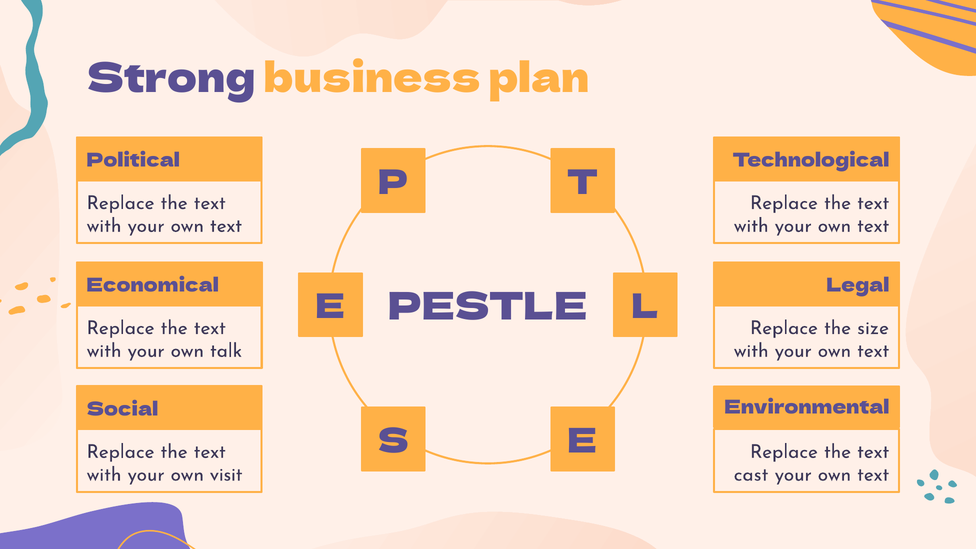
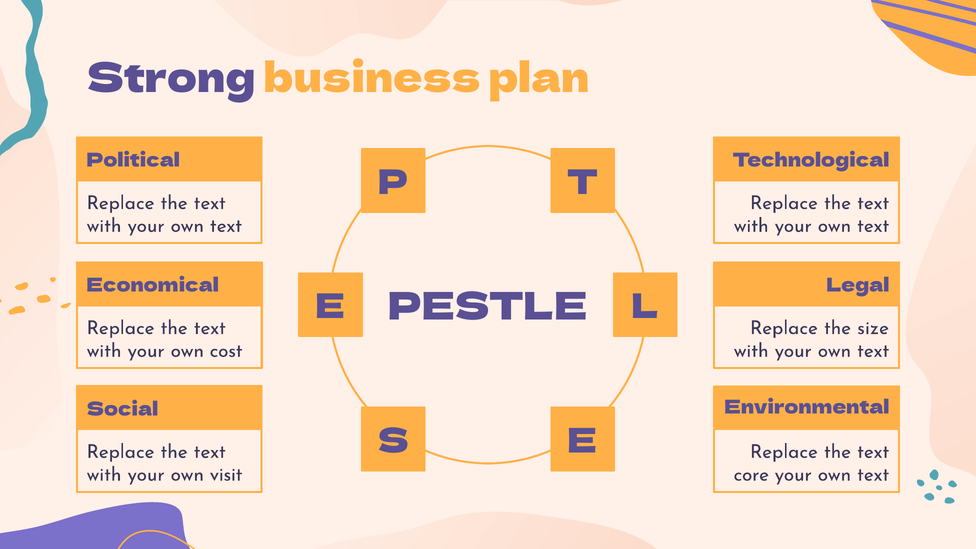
talk: talk -> cost
cast: cast -> core
